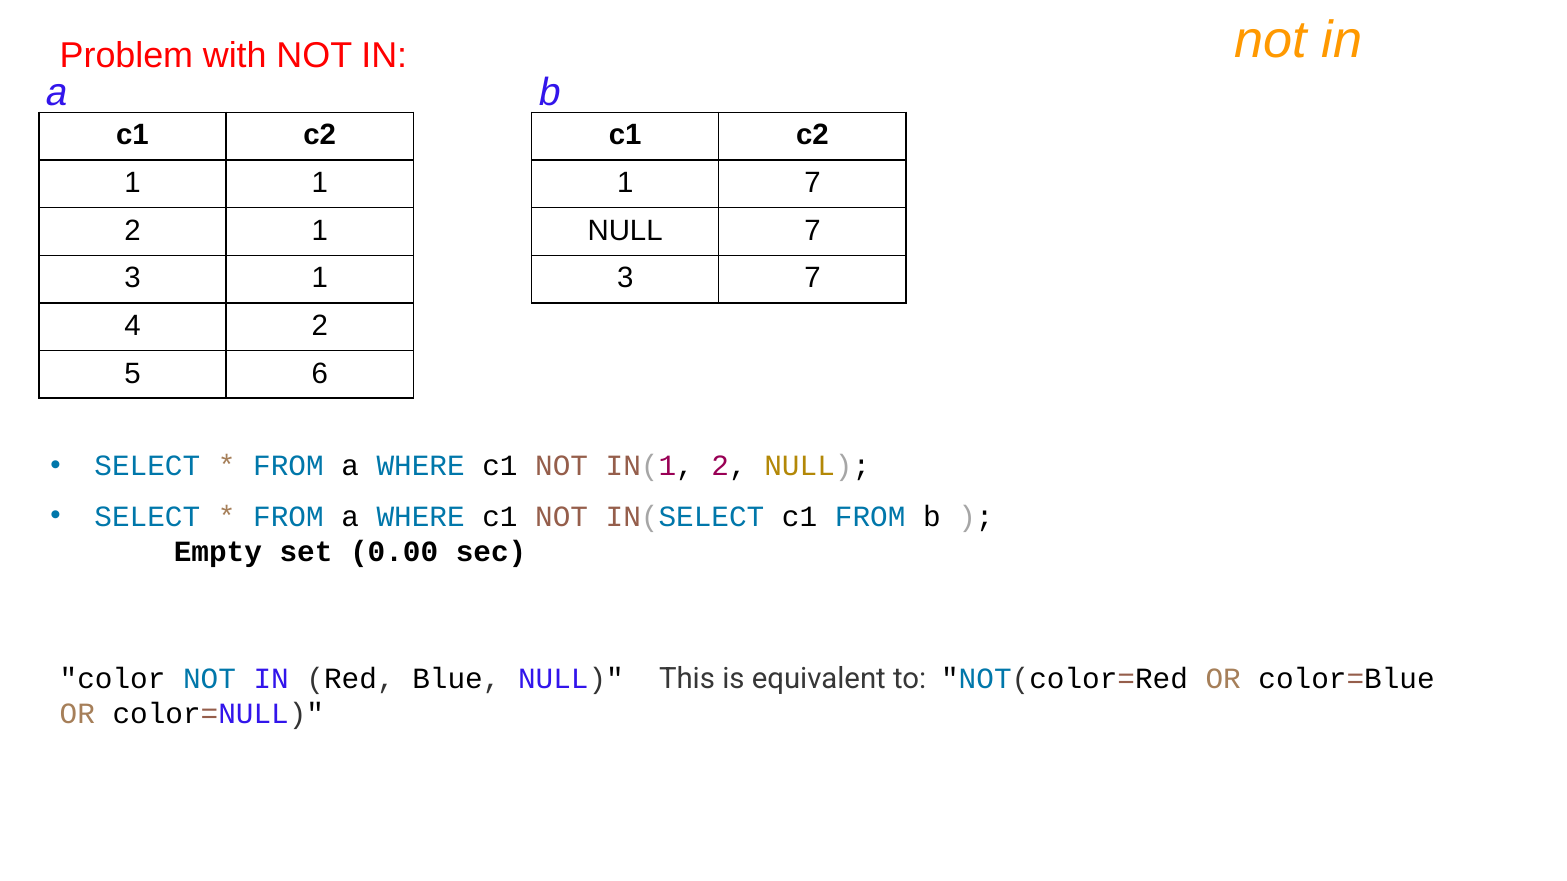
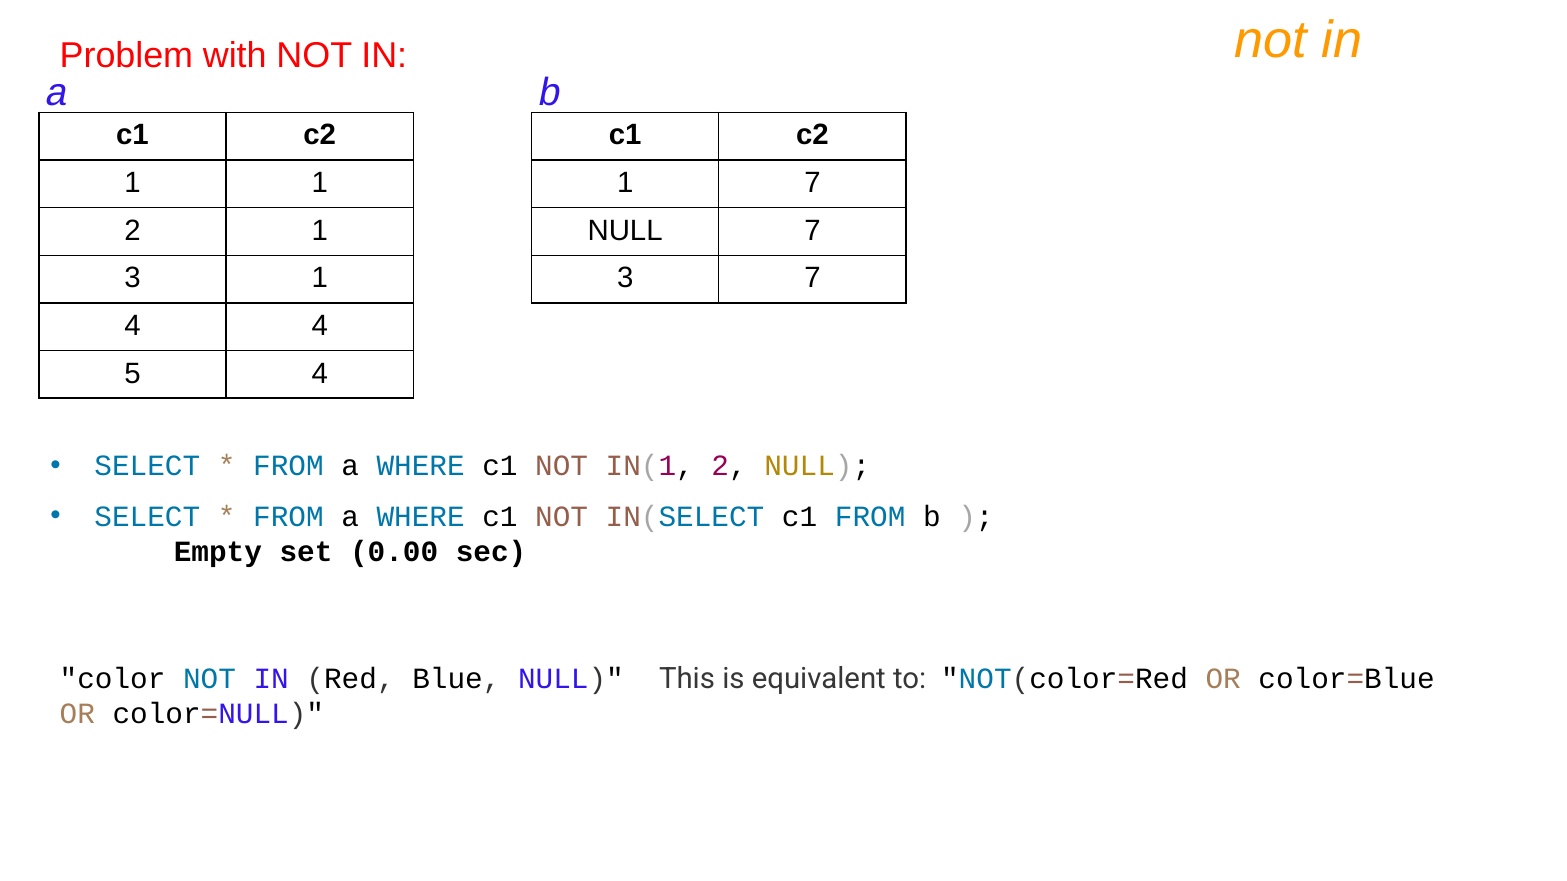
4 2: 2 -> 4
5 6: 6 -> 4
